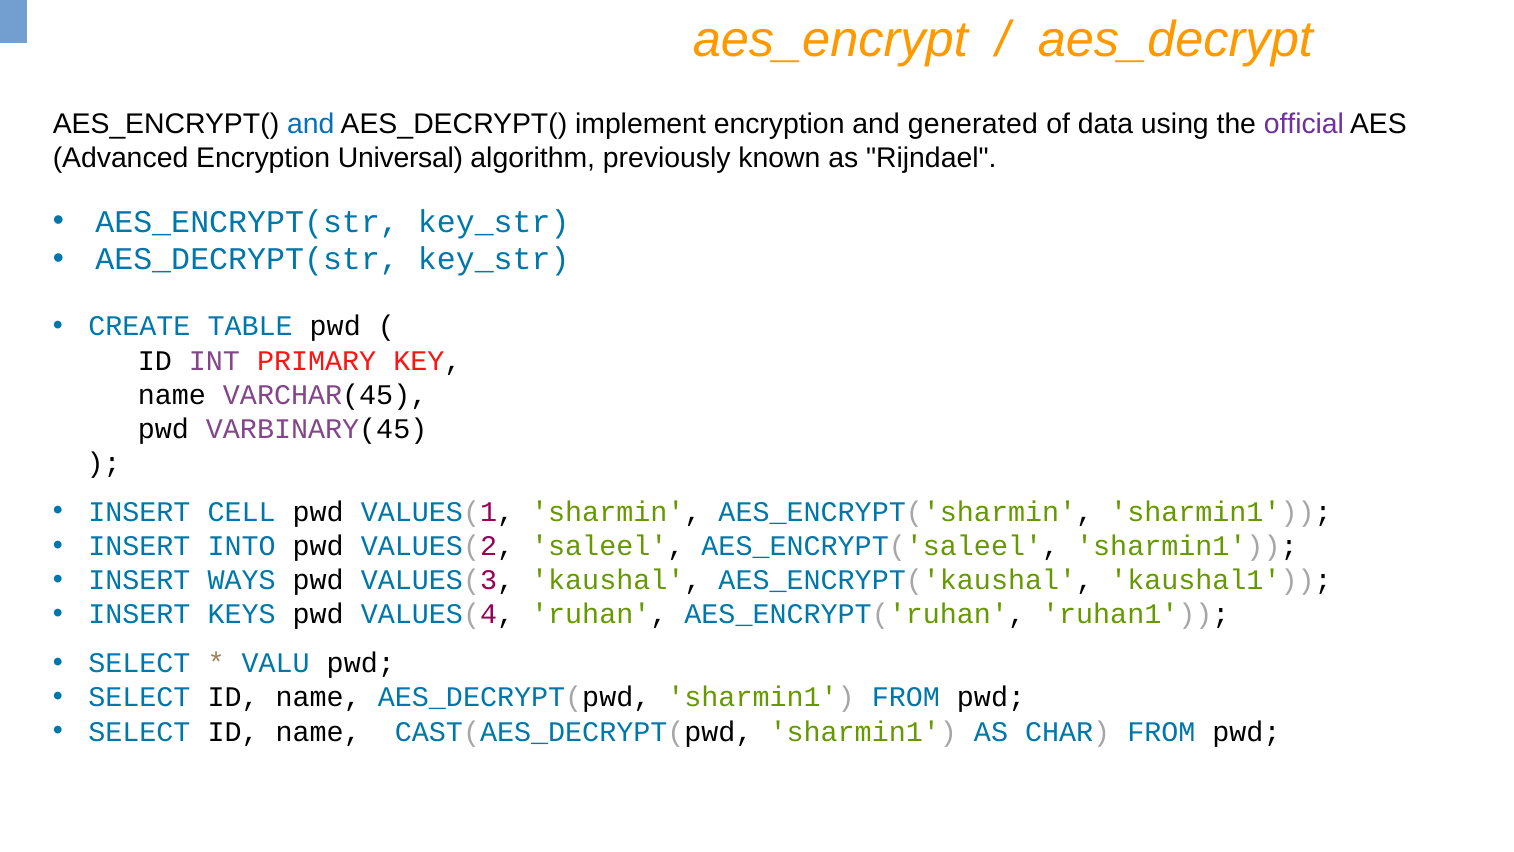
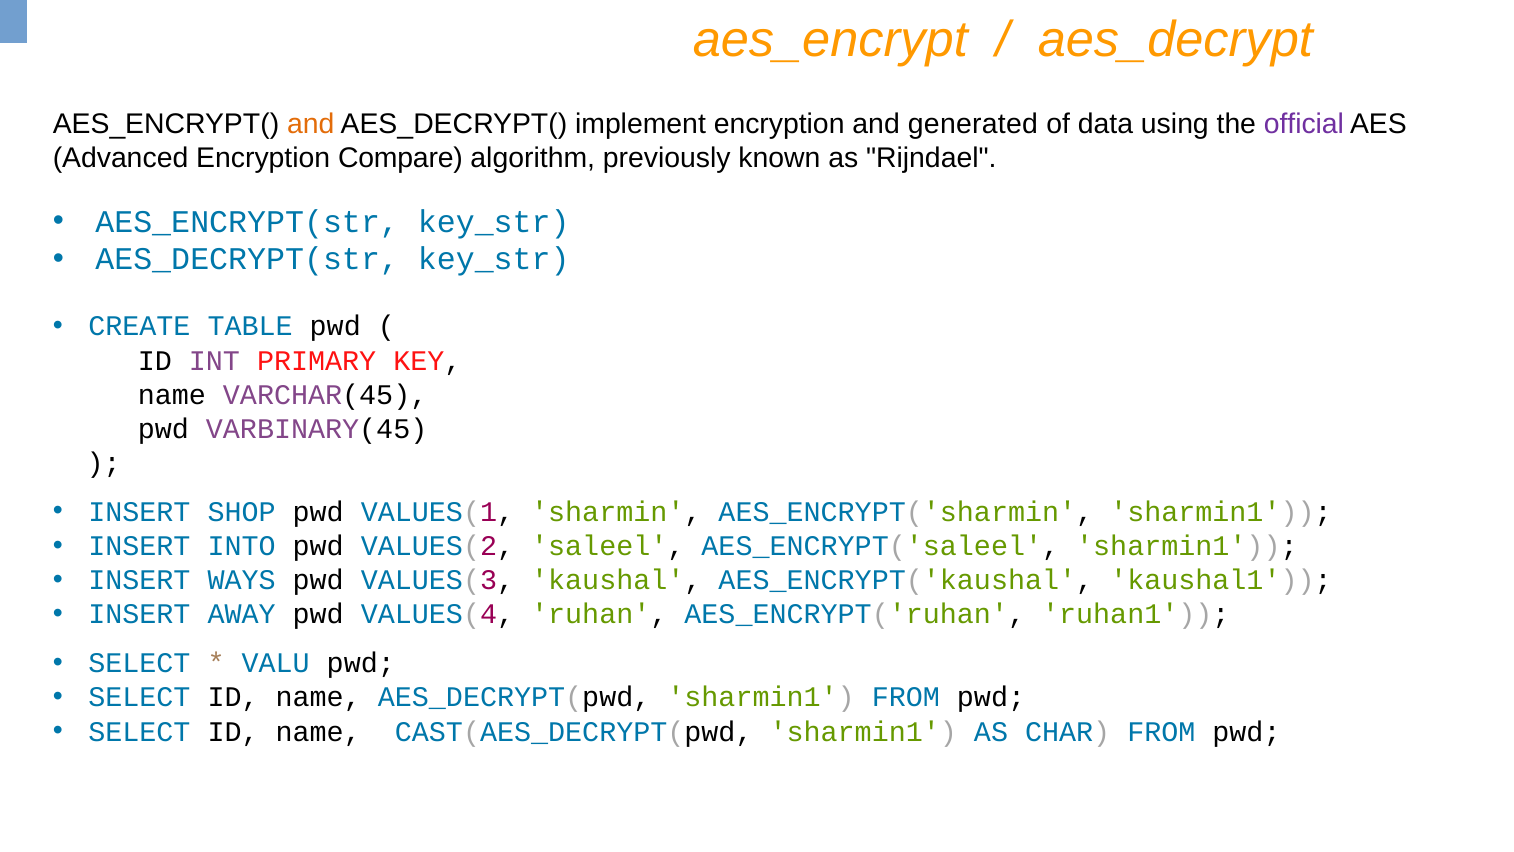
and at (311, 124) colour: blue -> orange
Universal: Universal -> Compare
CELL: CELL -> SHOP
KEYS: KEYS -> AWAY
